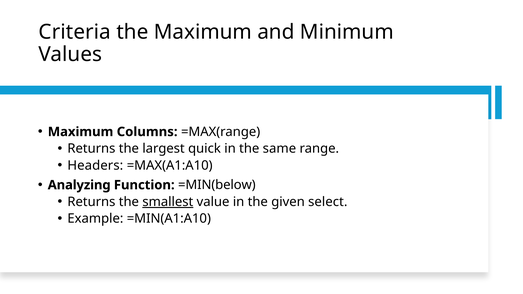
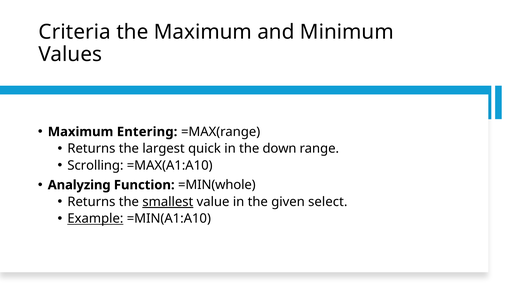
Columns: Columns -> Entering
same: same -> down
Headers: Headers -> Scrolling
=MIN(below: =MIN(below -> =MIN(whole
Example underline: none -> present
